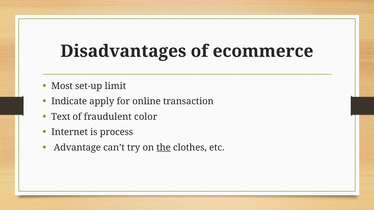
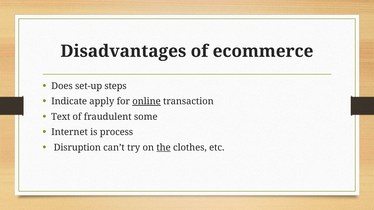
Most: Most -> Does
limit: limit -> steps
online underline: none -> present
color: color -> some
Advantage: Advantage -> Disruption
